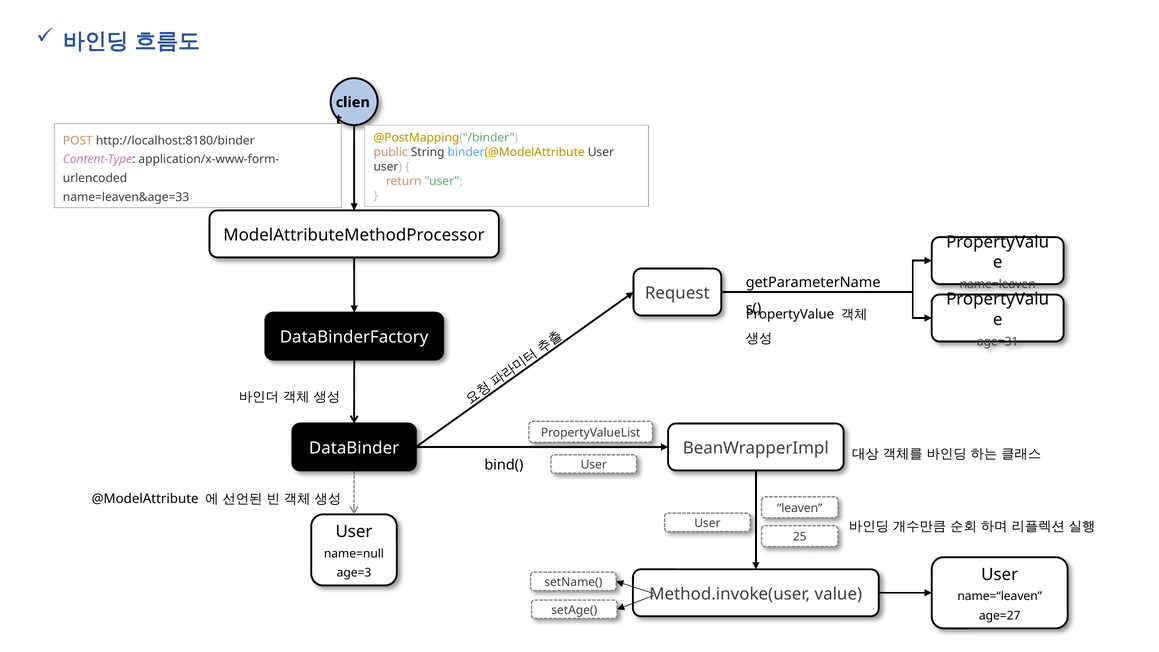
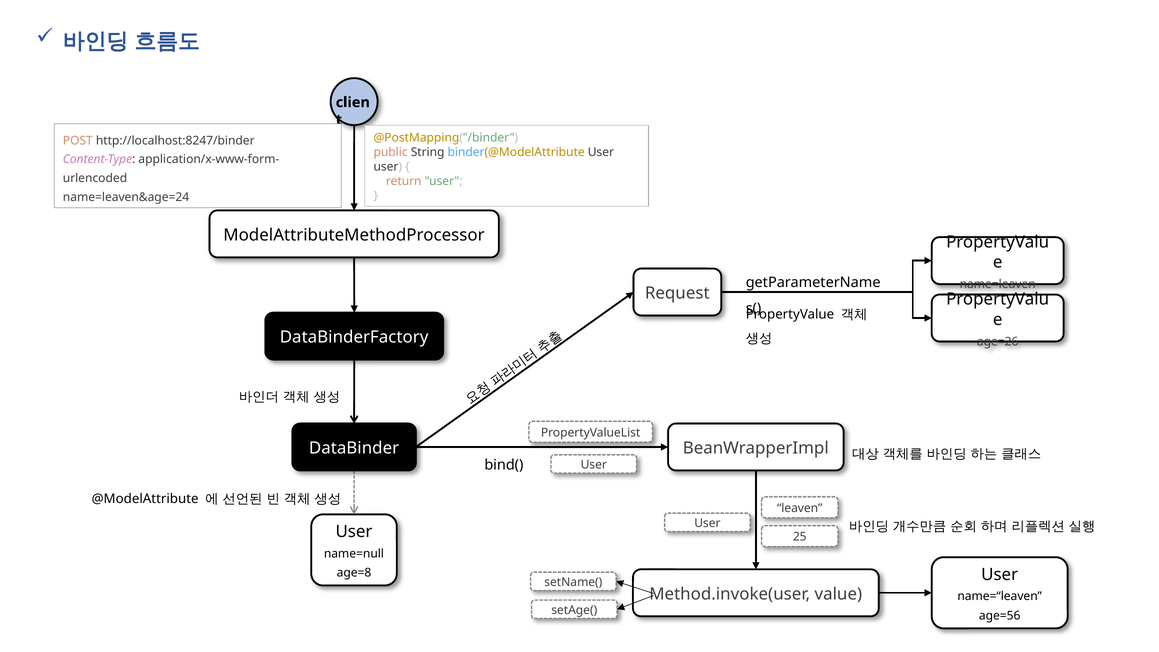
http://localhost:8180/binder: http://localhost:8180/binder -> http://localhost:8247/binder
name=leaven&age=33: name=leaven&age=33 -> name=leaven&age=24
age=31: age=31 -> age=26
age=3: age=3 -> age=8
age=27: age=27 -> age=56
